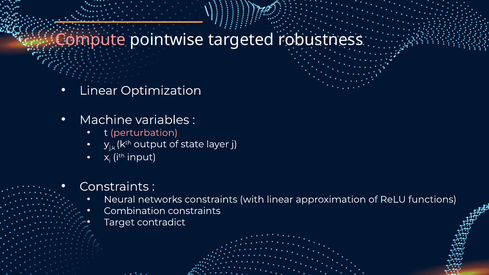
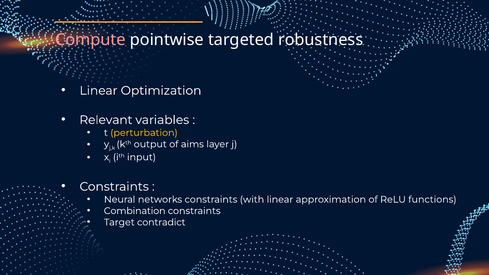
Machine: Machine -> Relevant
perturbation colour: pink -> yellow
state: state -> aims
